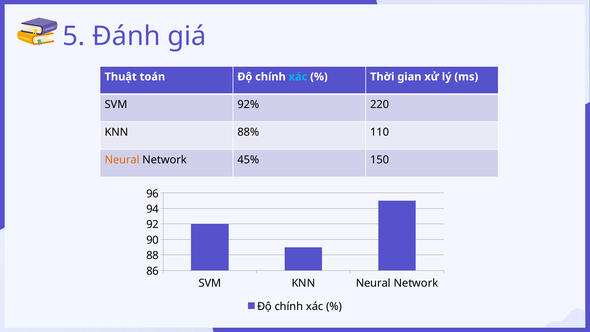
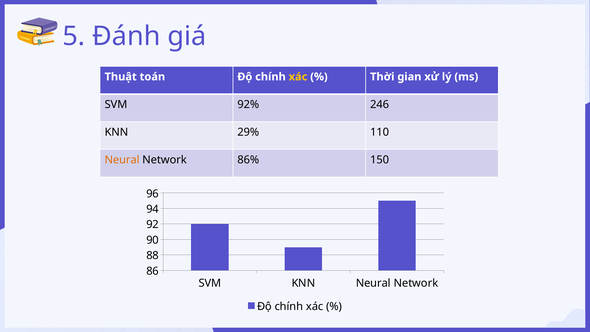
xác at (298, 77) colour: light blue -> yellow
220: 220 -> 246
88%: 88% -> 29%
45%: 45% -> 86%
